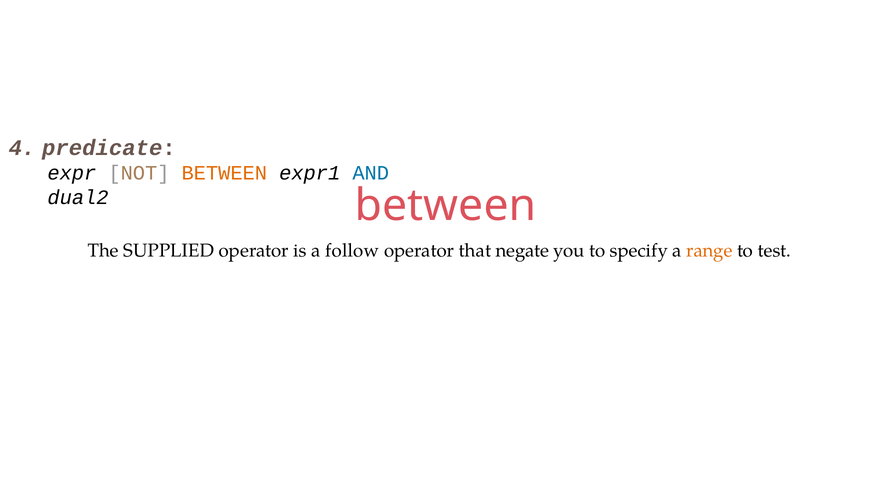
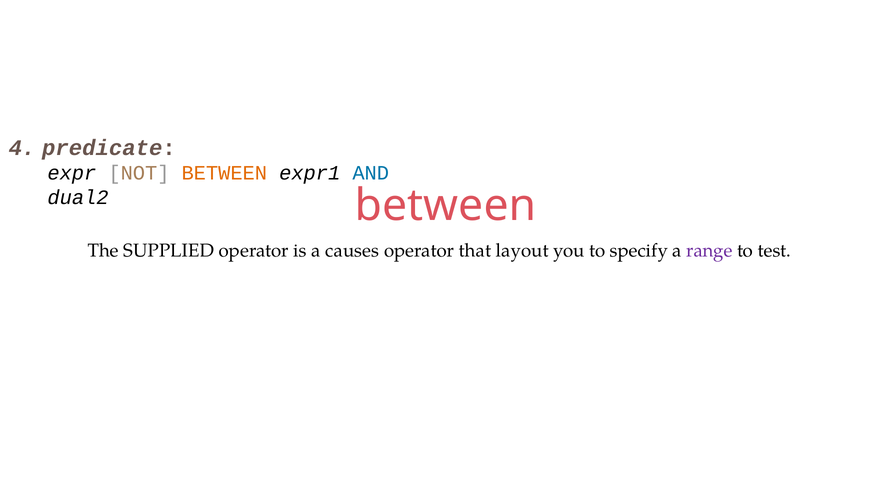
follow: follow -> causes
negate: negate -> layout
range colour: orange -> purple
